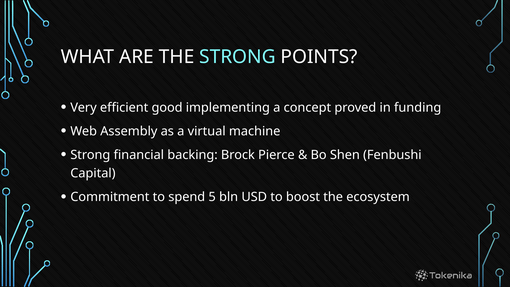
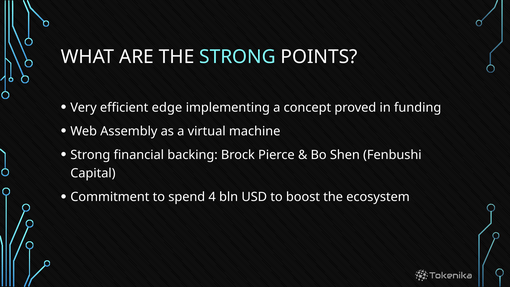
good: good -> edge
5: 5 -> 4
